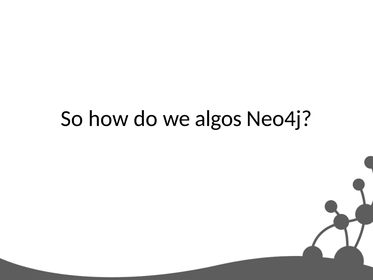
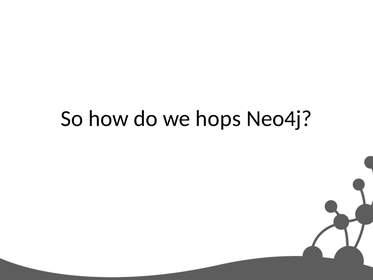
algos: algos -> hops
